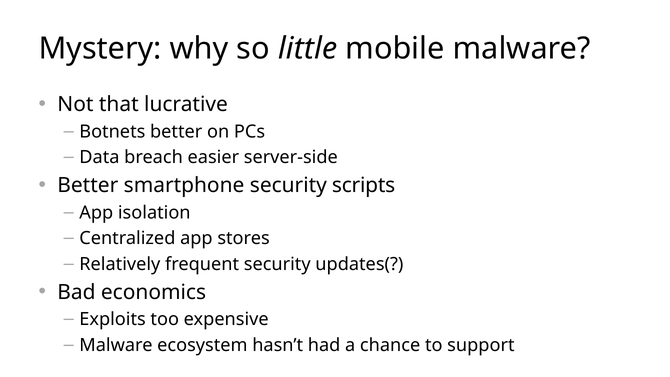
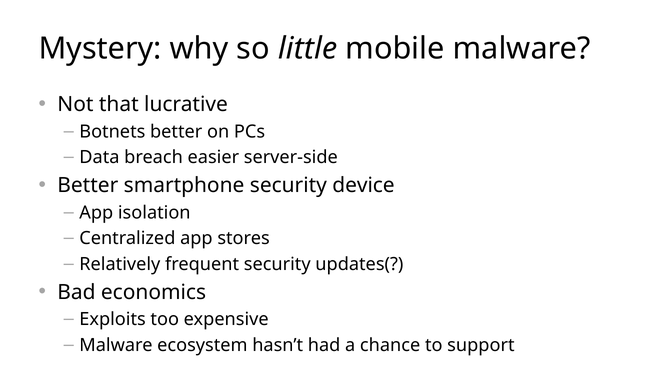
scripts: scripts -> device
